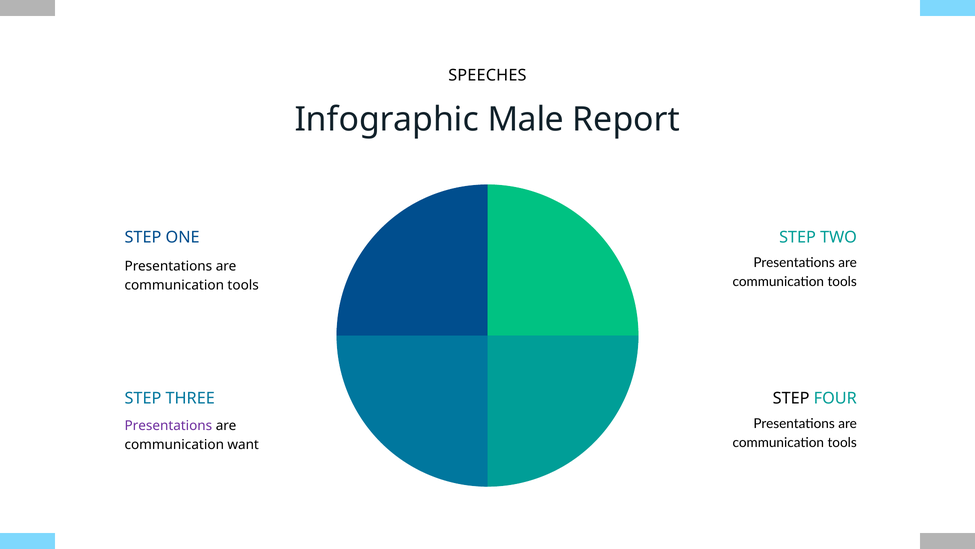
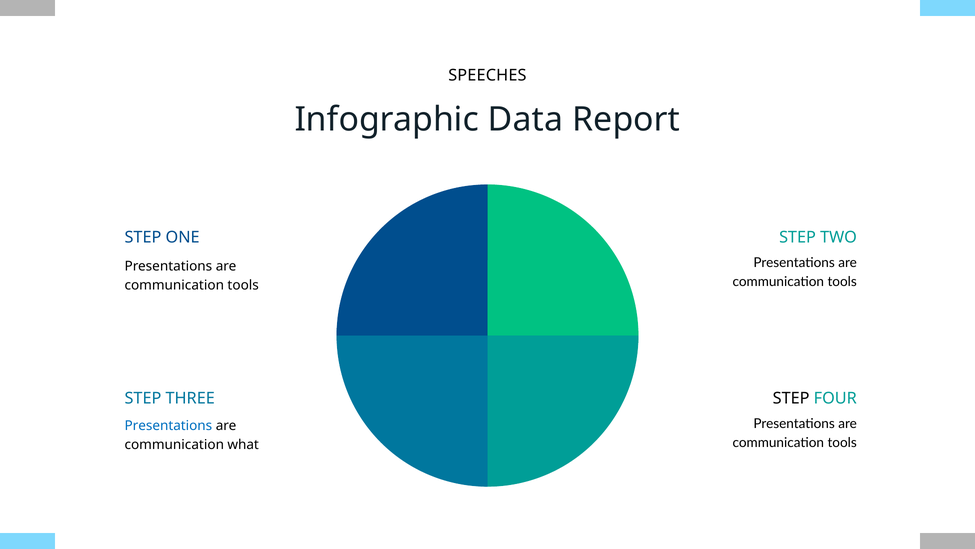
Male: Male -> Data
Presentations at (168, 425) colour: purple -> blue
want: want -> what
